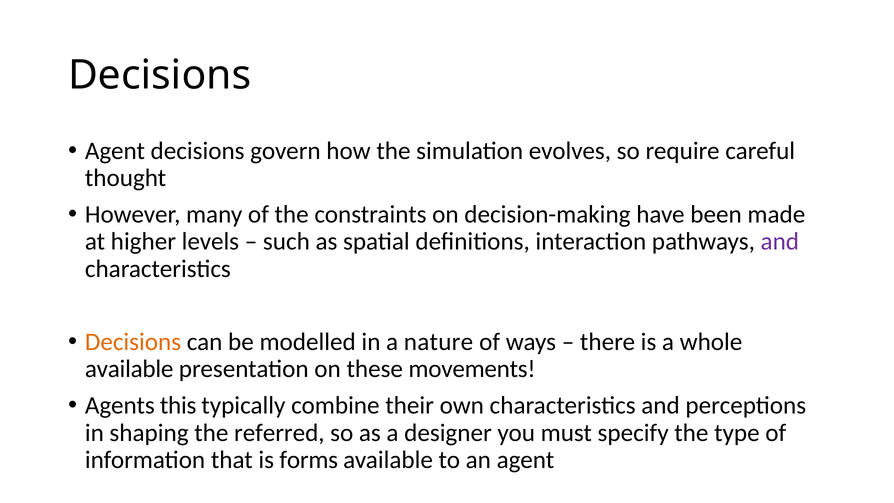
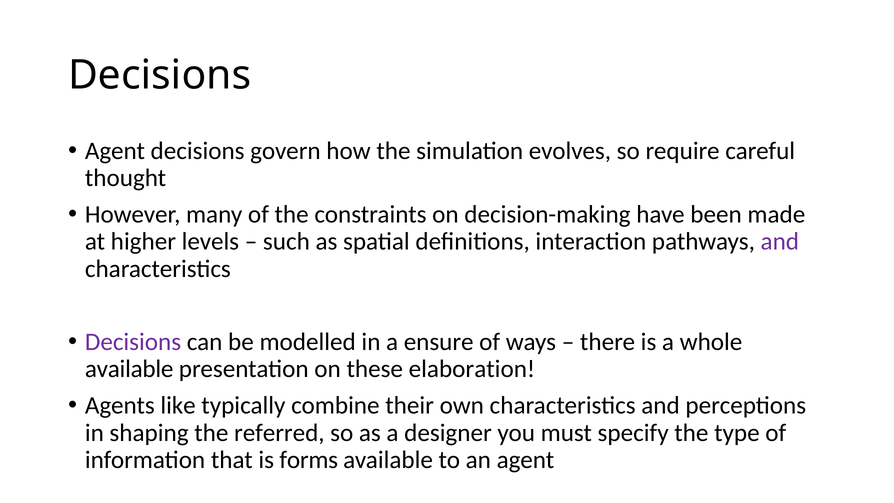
Decisions at (133, 342) colour: orange -> purple
nature: nature -> ensure
movements: movements -> elaboration
this: this -> like
